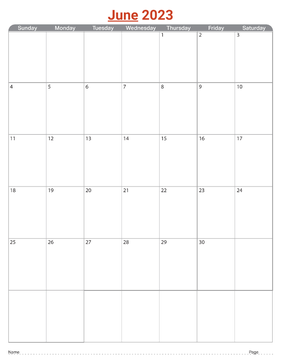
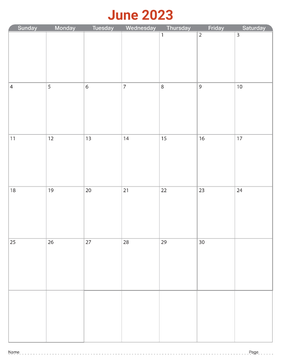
June underline: present -> none
